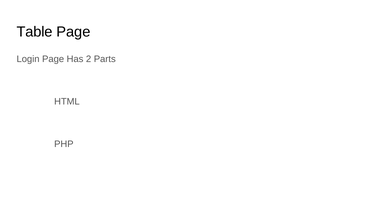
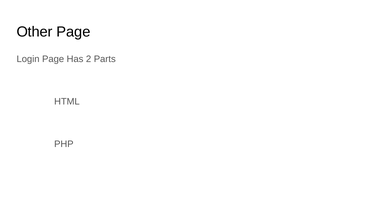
Table: Table -> Other
